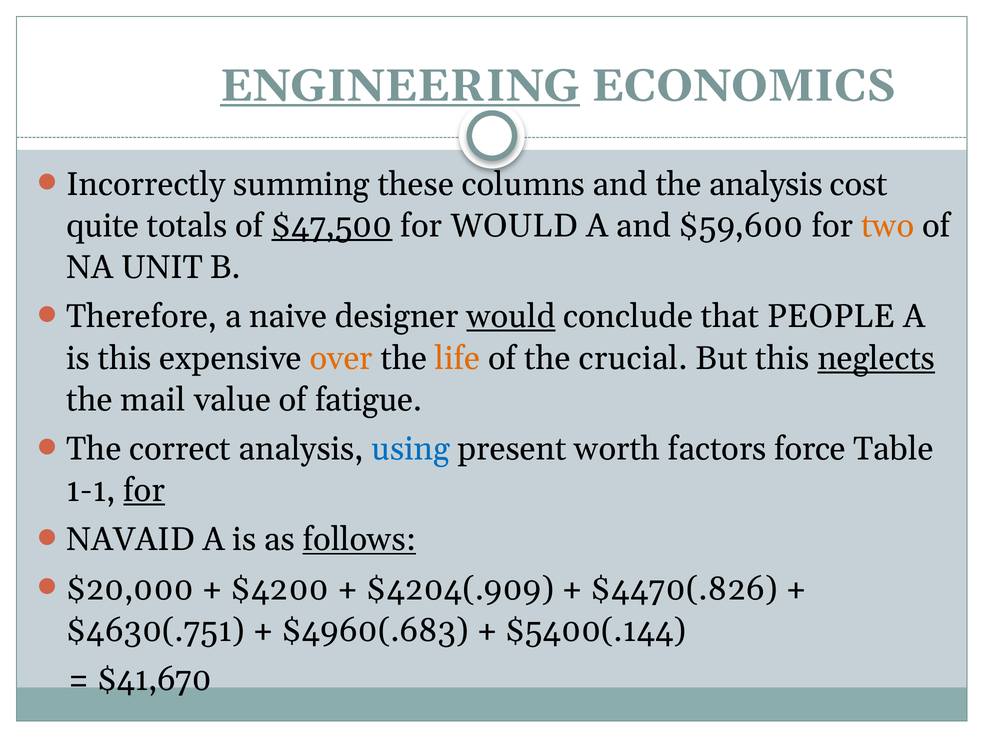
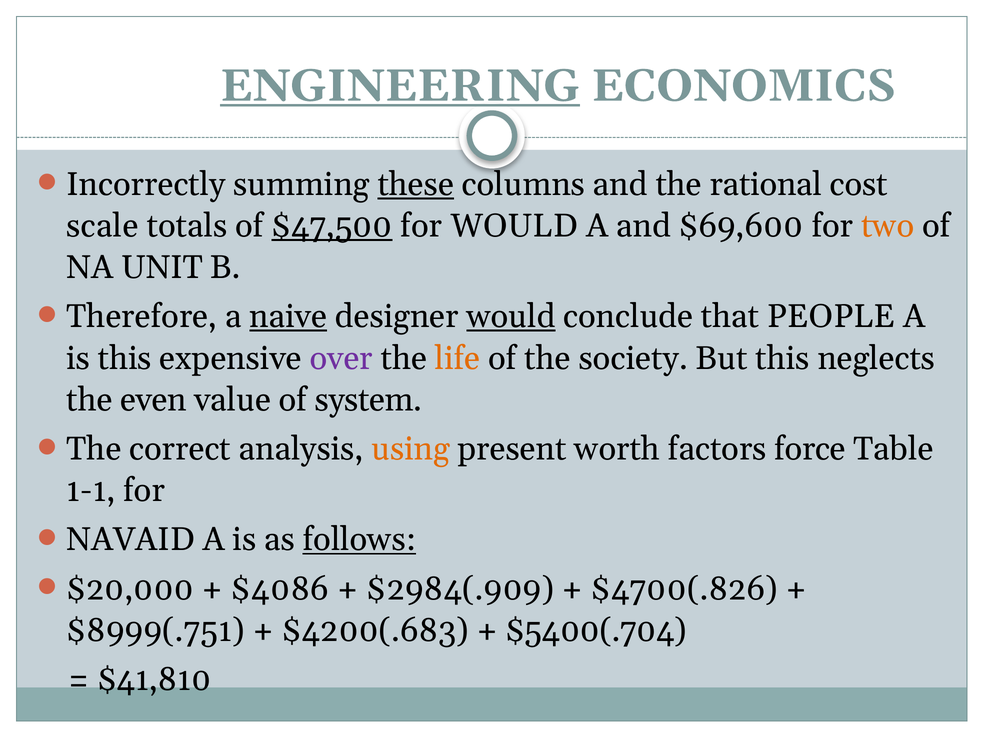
these underline: none -> present
the analysis: analysis -> rational
quite: quite -> scale
$59,600: $59,600 -> $69,600
naive underline: none -> present
over colour: orange -> purple
crucial: crucial -> society
neglects underline: present -> none
mail: mail -> even
fatigue: fatigue -> system
using colour: blue -> orange
for at (144, 491) underline: present -> none
$4200: $4200 -> $4086
$4204(.909: $4204(.909 -> $2984(.909
$4470(.826: $4470(.826 -> $4700(.826
$4630(.751: $4630(.751 -> $8999(.751
$4960(.683: $4960(.683 -> $4200(.683
$5400(.144: $5400(.144 -> $5400(.704
$41,670: $41,670 -> $41,810
